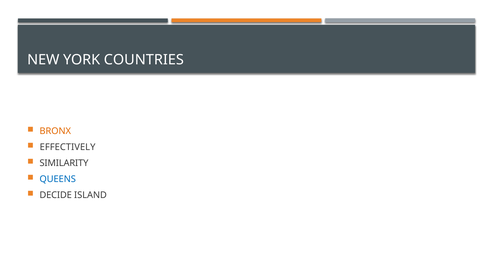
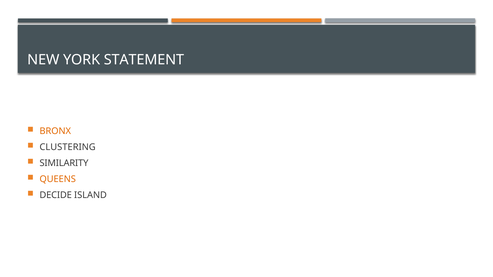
COUNTRIES: COUNTRIES -> STATEMENT
EFFECTIVELY: EFFECTIVELY -> CLUSTERING
QUEENS colour: blue -> orange
